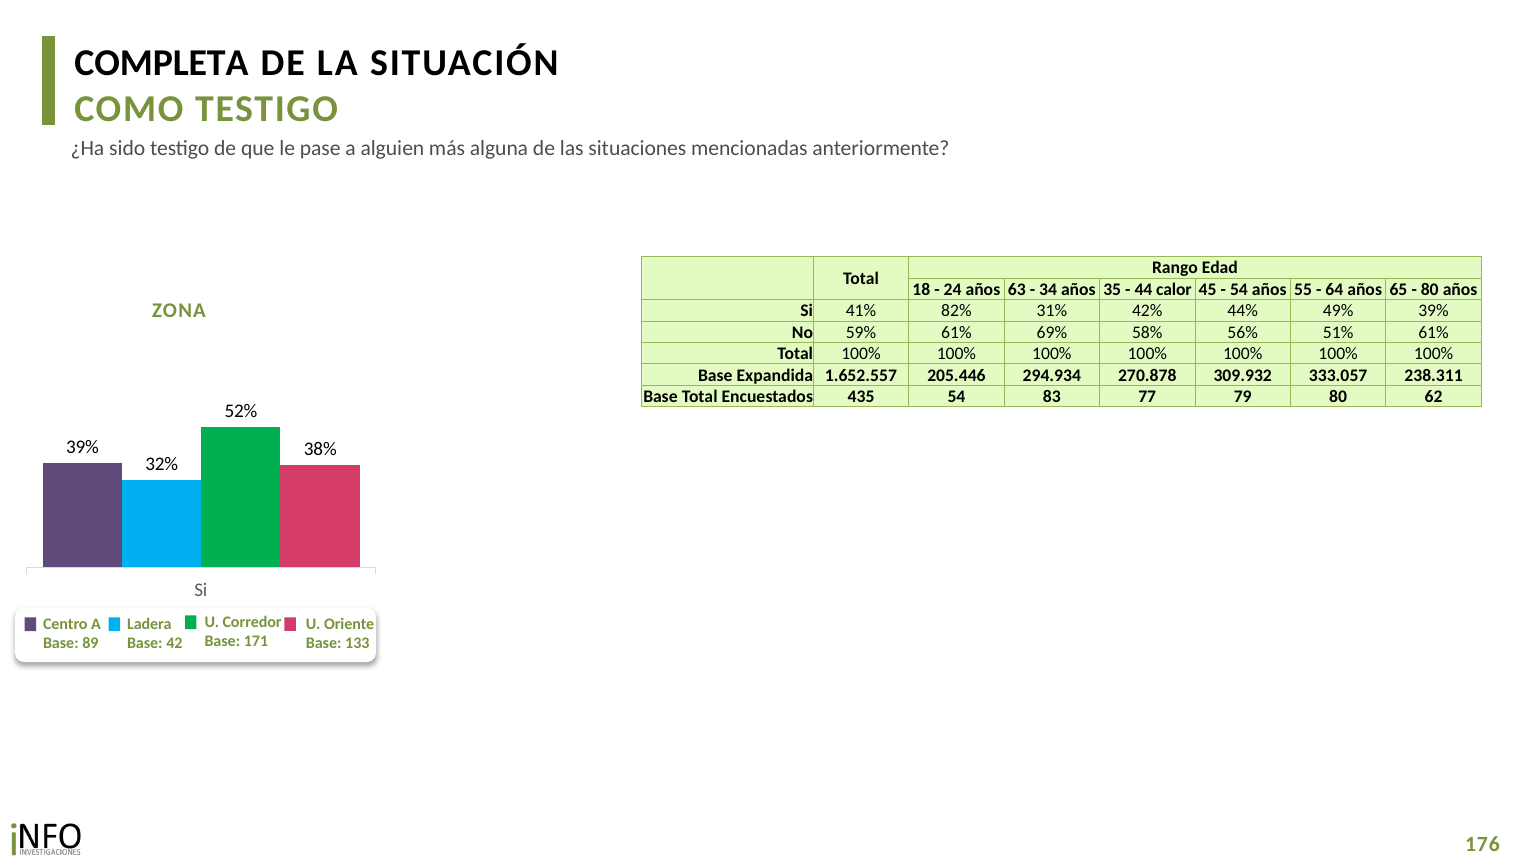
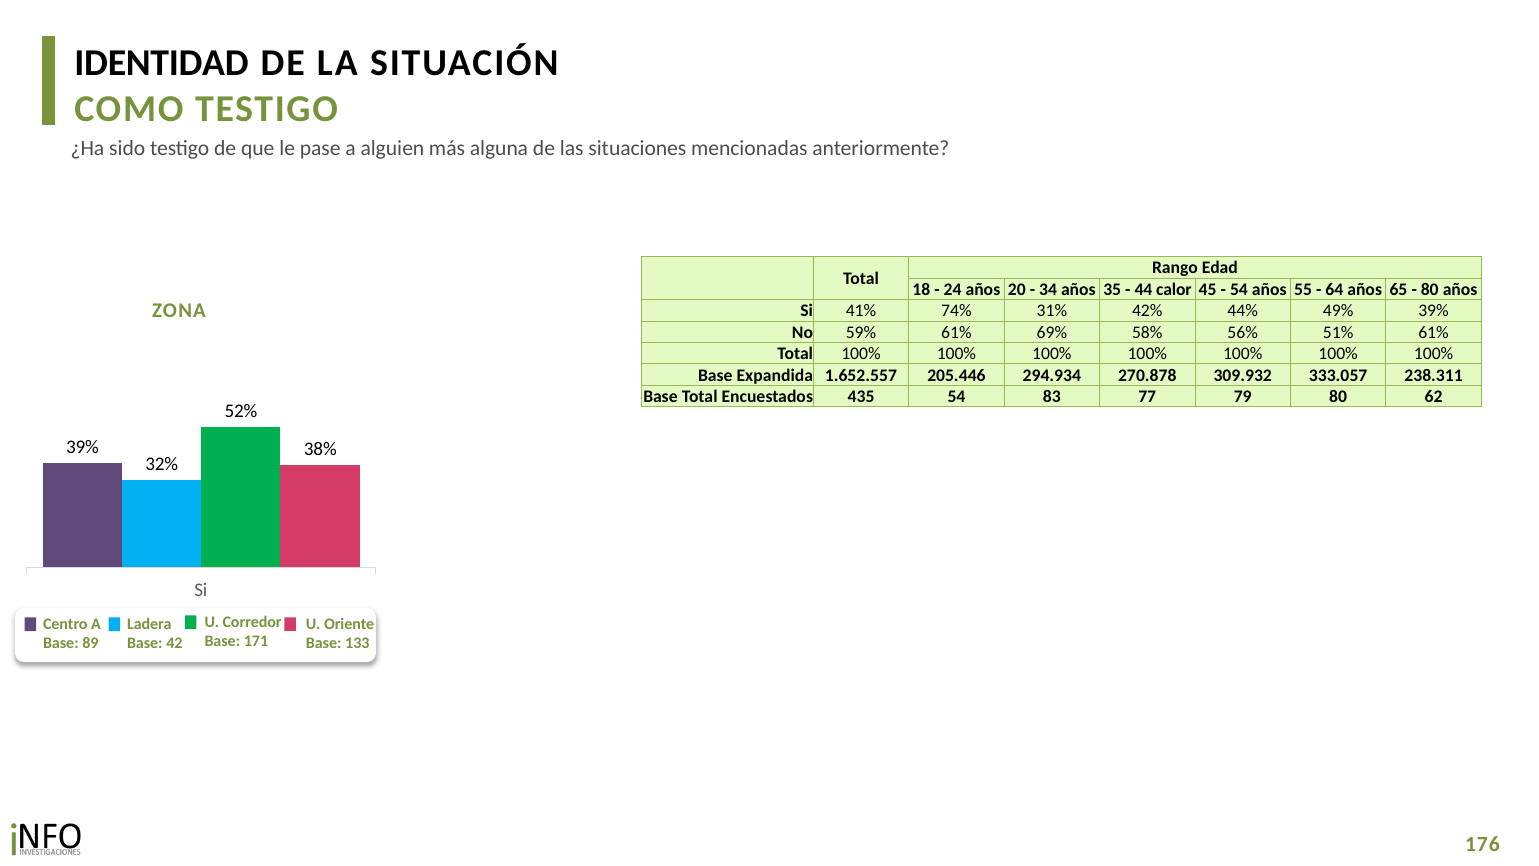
COMPLETA: COMPLETA -> IDENTIDAD
63: 63 -> 20
82%: 82% -> 74%
